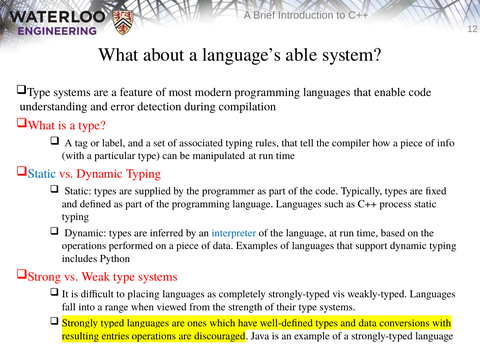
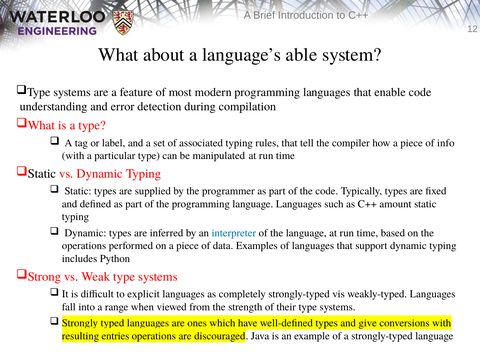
Static at (42, 174) colour: blue -> black
process: process -> amount
placing: placing -> explicit
and data: data -> give
